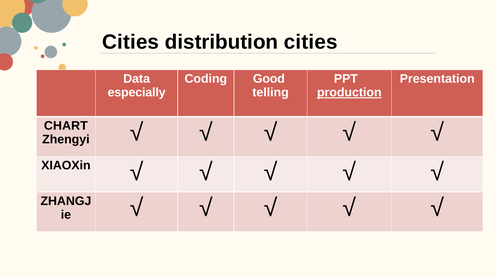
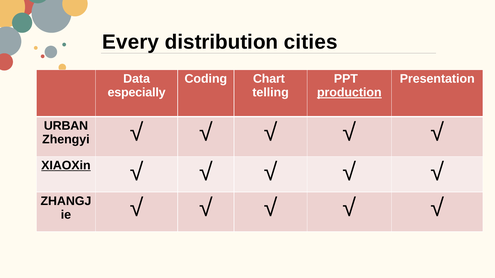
Cities at (131, 42): Cities -> Every
Good: Good -> Chart
CHART: CHART -> URBAN
XIAOXin underline: none -> present
